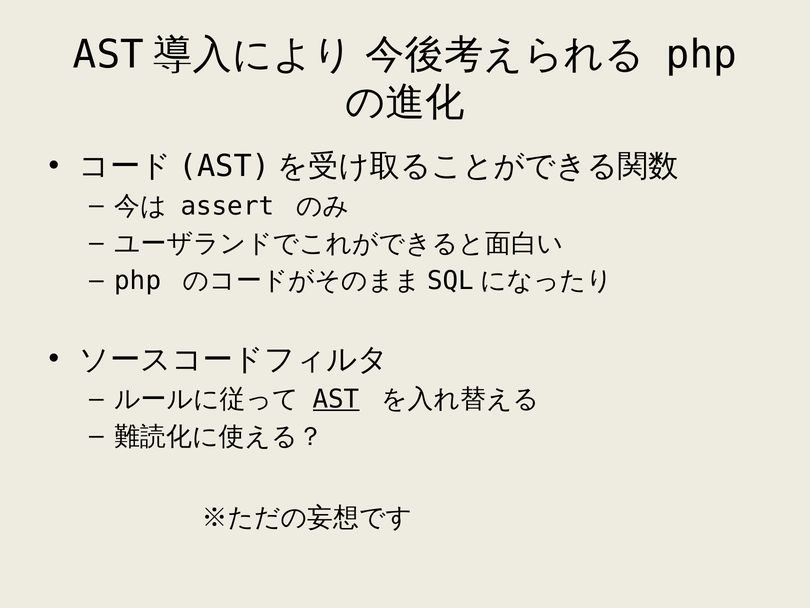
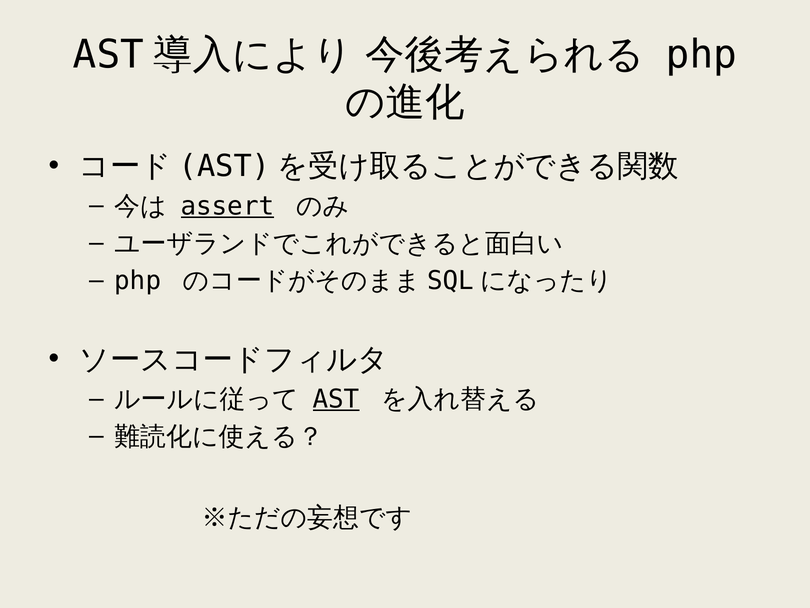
assert underline: none -> present
